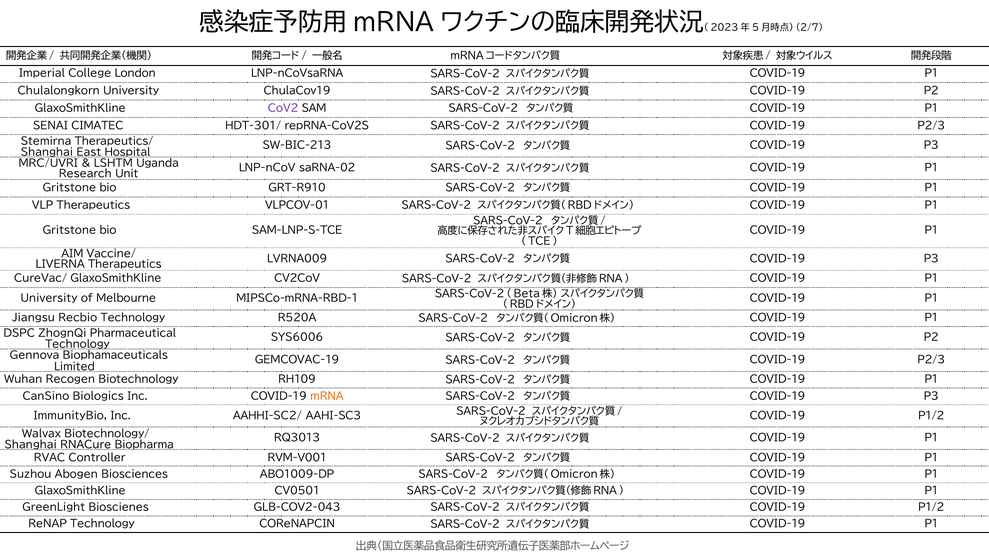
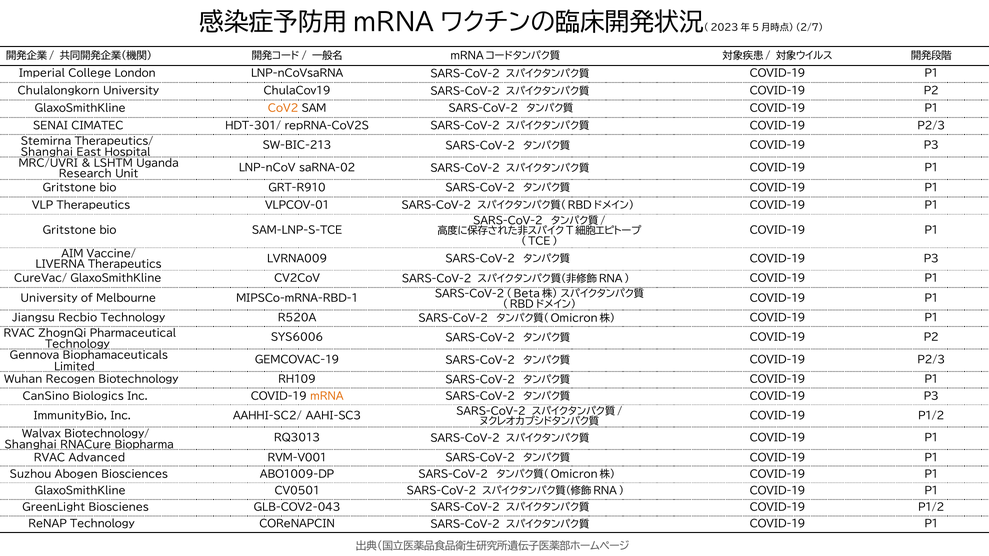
CoV2 colour: purple -> orange
DSPC at (19, 333): DSPC -> RVAC
Controller: Controller -> Advanced
